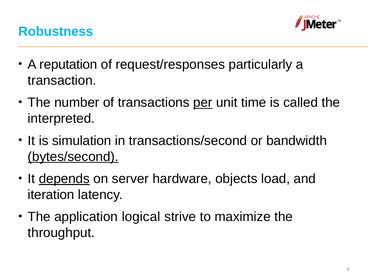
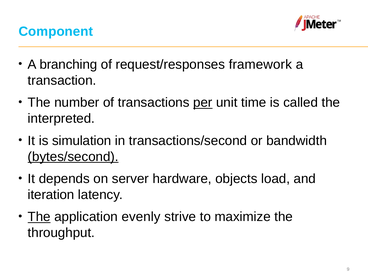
Robustness: Robustness -> Component
reputation: reputation -> branching
particularly: particularly -> framework
depends underline: present -> none
The at (39, 217) underline: none -> present
logical: logical -> evenly
